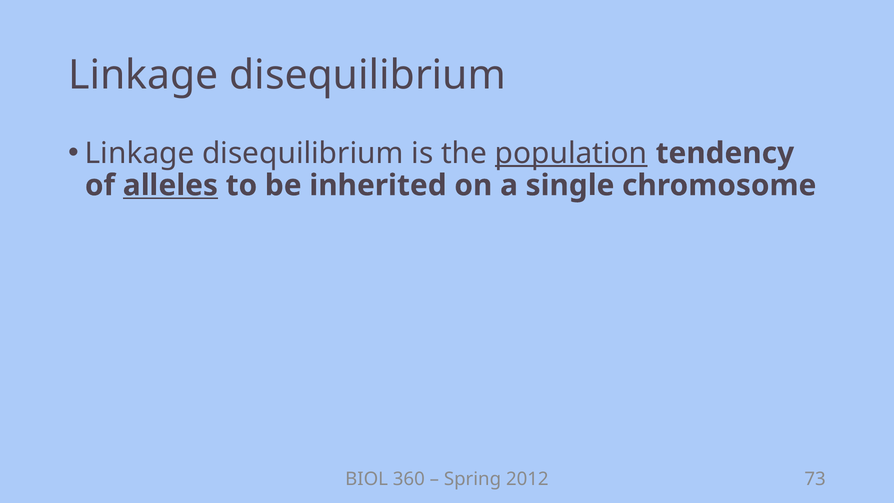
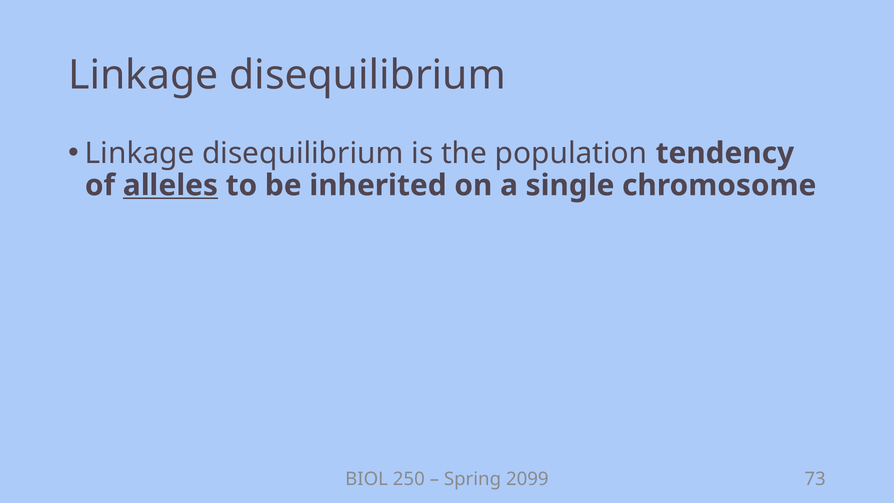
population underline: present -> none
360: 360 -> 250
2012: 2012 -> 2099
